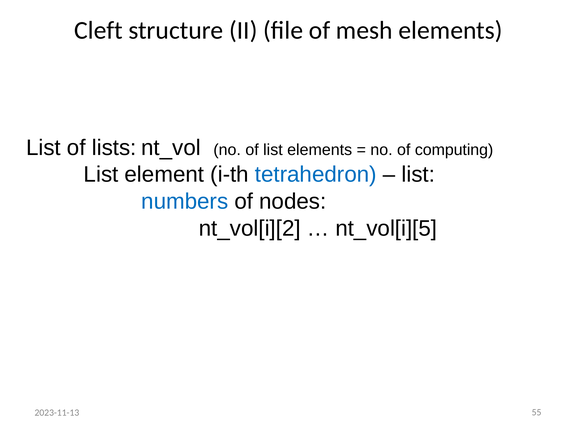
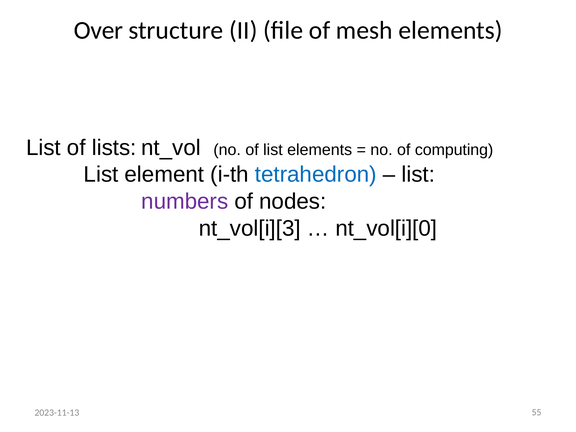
Cleft: Cleft -> Over
numbers colour: blue -> purple
nt_vol[i][2: nt_vol[i][2 -> nt_vol[i][3
nt_vol[i][5: nt_vol[i][5 -> nt_vol[i][0
